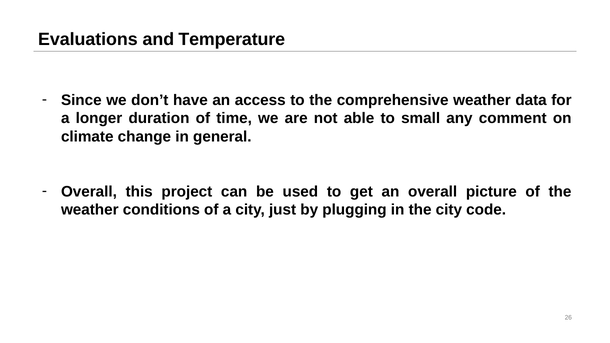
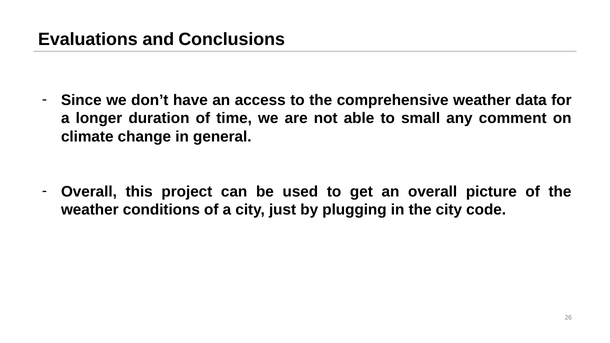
Temperature: Temperature -> Conclusions
